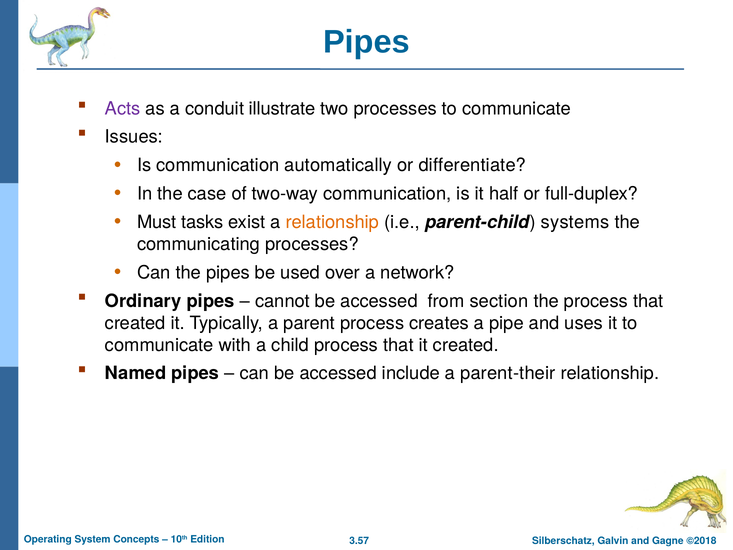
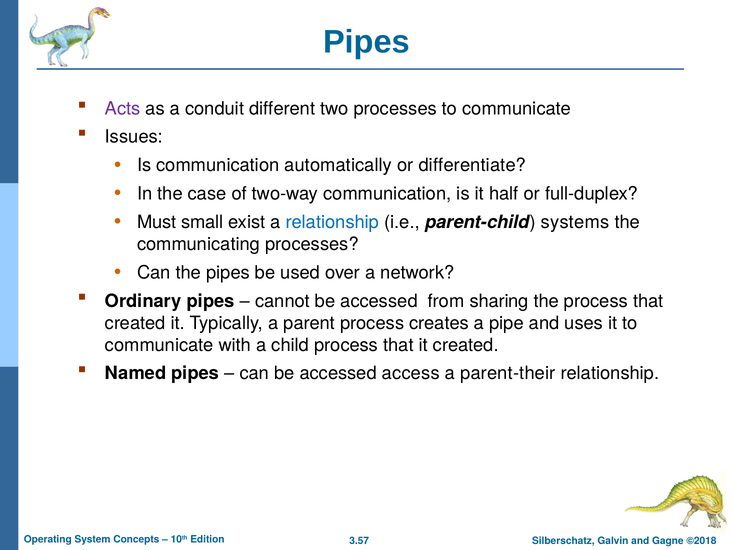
illustrate: illustrate -> different
tasks: tasks -> small
relationship at (332, 222) colour: orange -> blue
section: section -> sharing
include: include -> access
